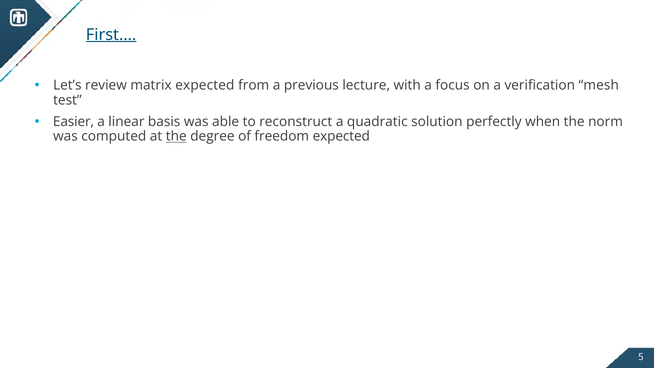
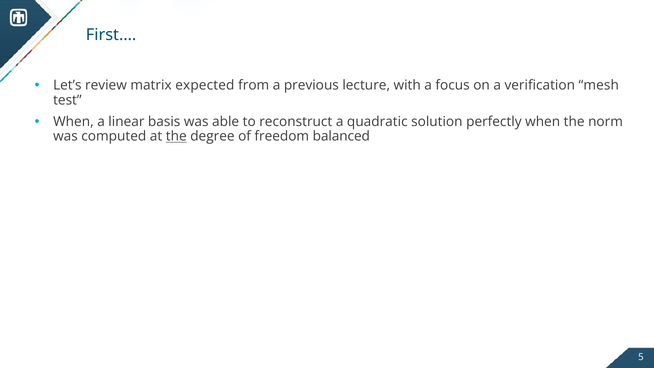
First… underline: present -> none
Easier at (73, 122): Easier -> When
freedom expected: expected -> balanced
